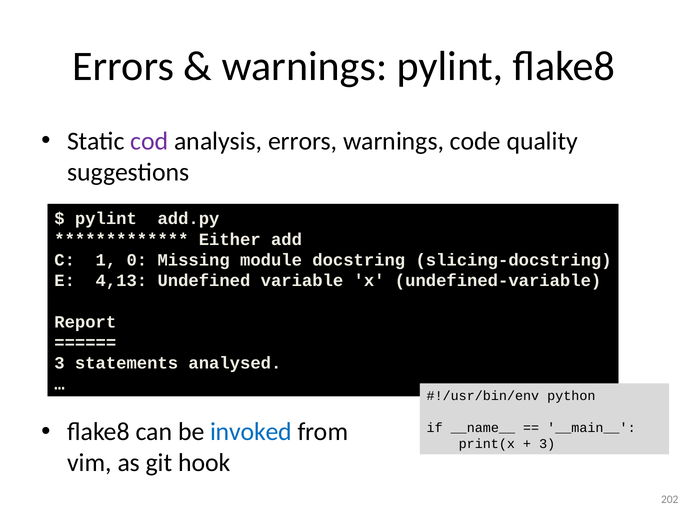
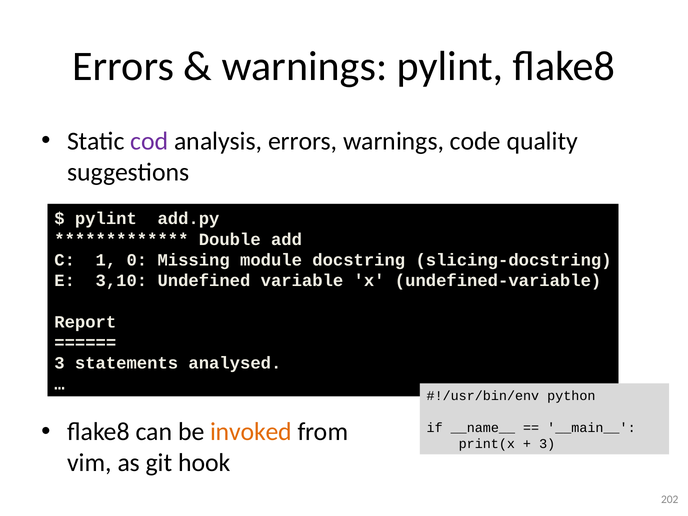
Either: Either -> Double
4,13: 4,13 -> 3,10
invoked colour: blue -> orange
